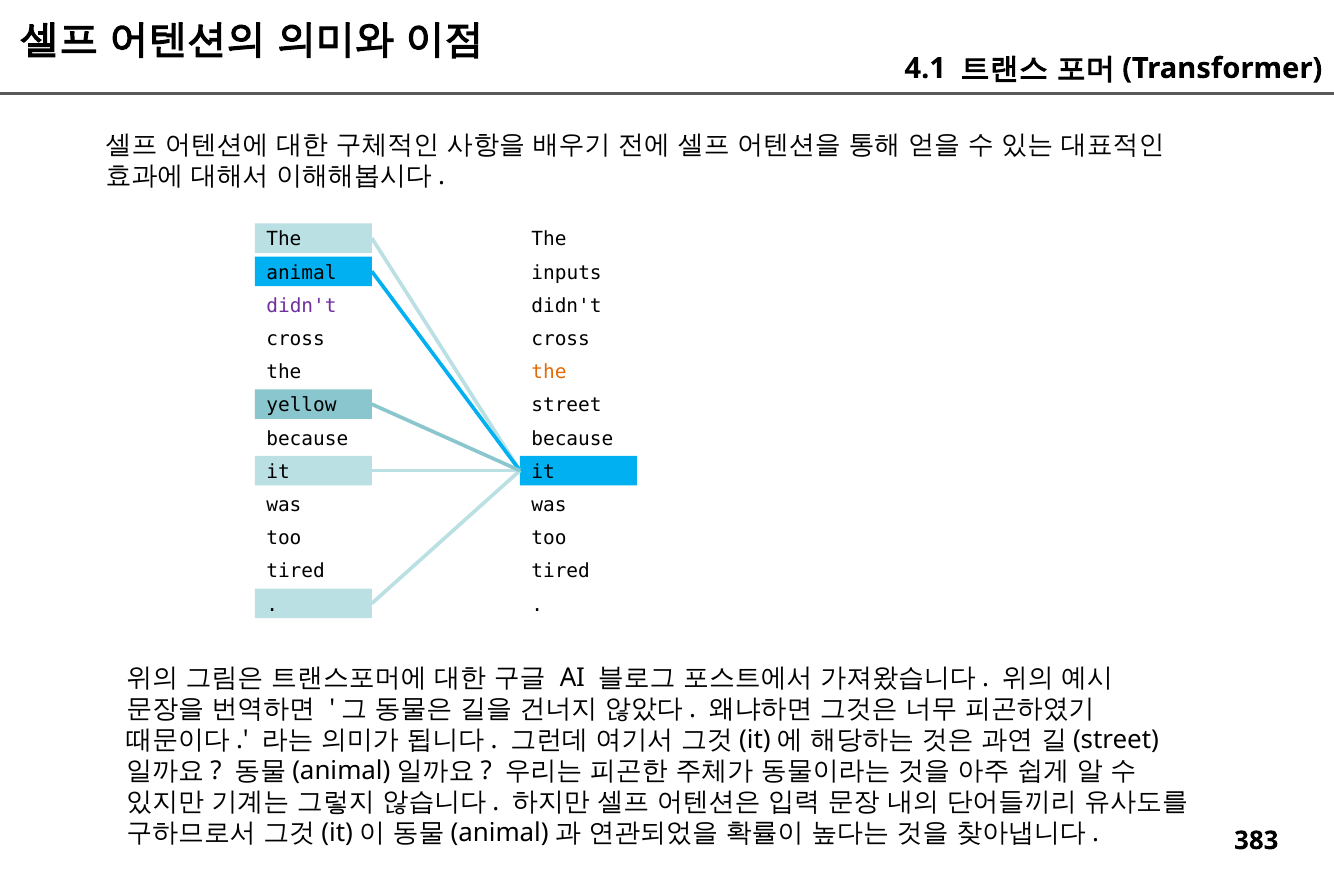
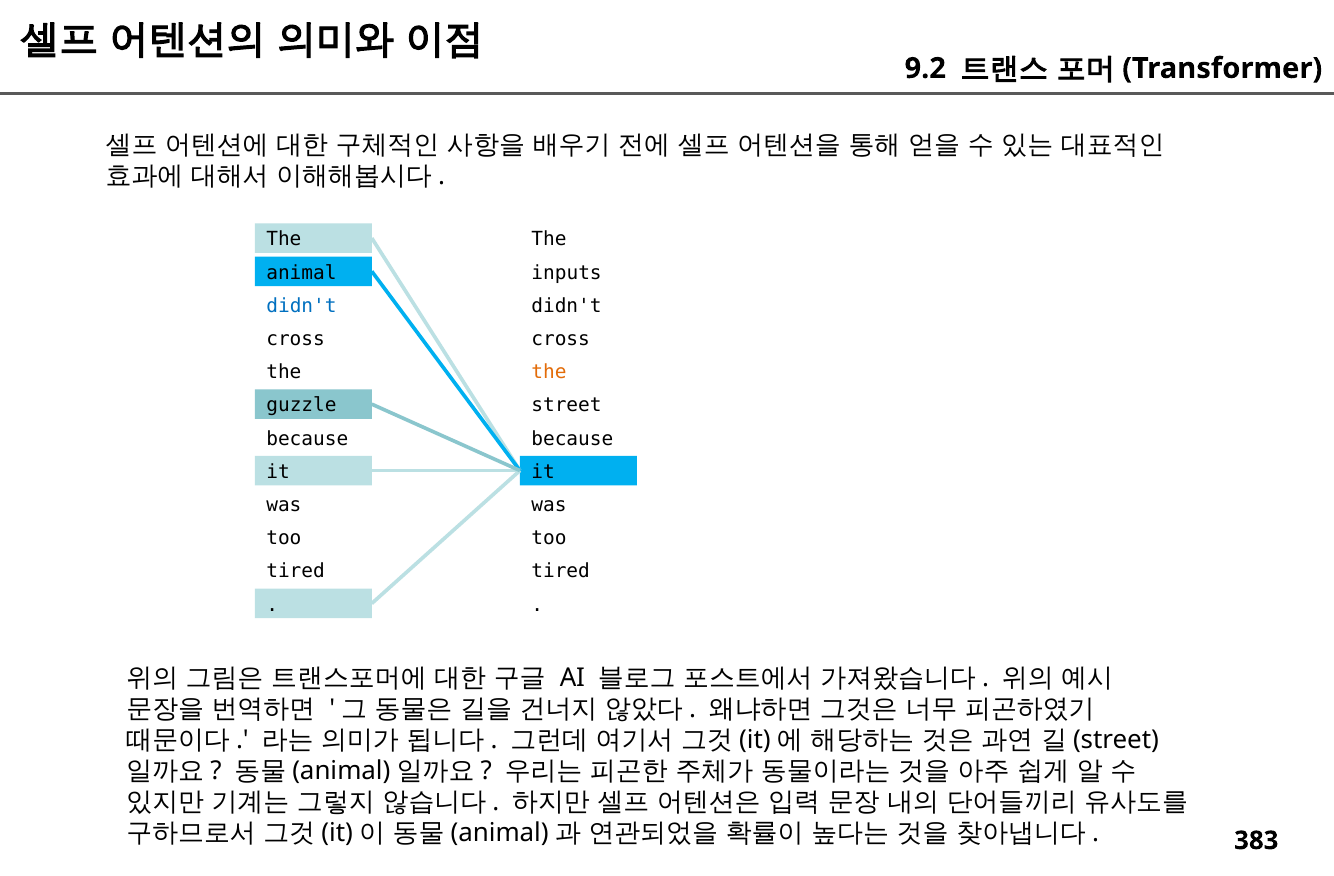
4.1: 4.1 -> 9.2
didn't at (301, 306) colour: purple -> blue
yellow: yellow -> guzzle
